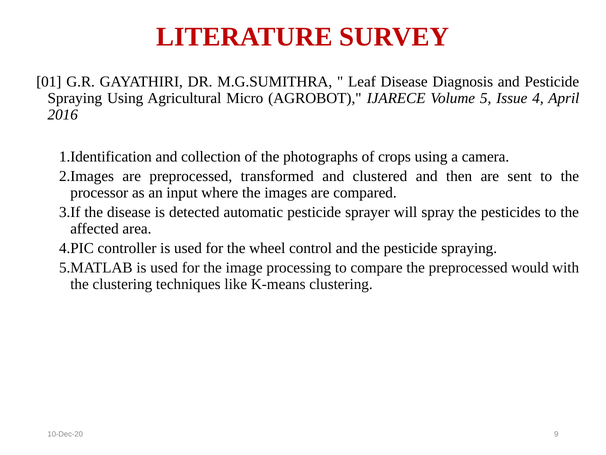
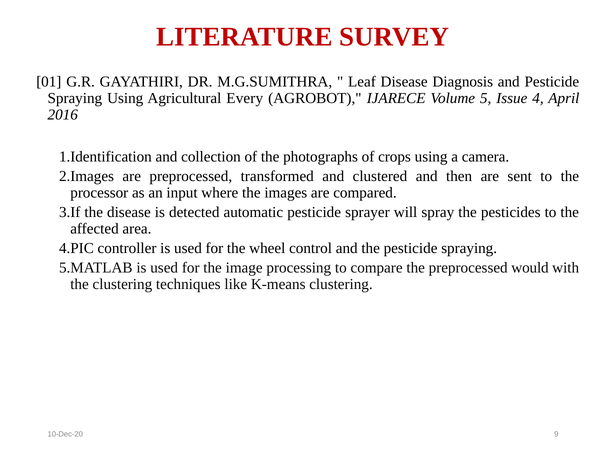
Micro: Micro -> Every
